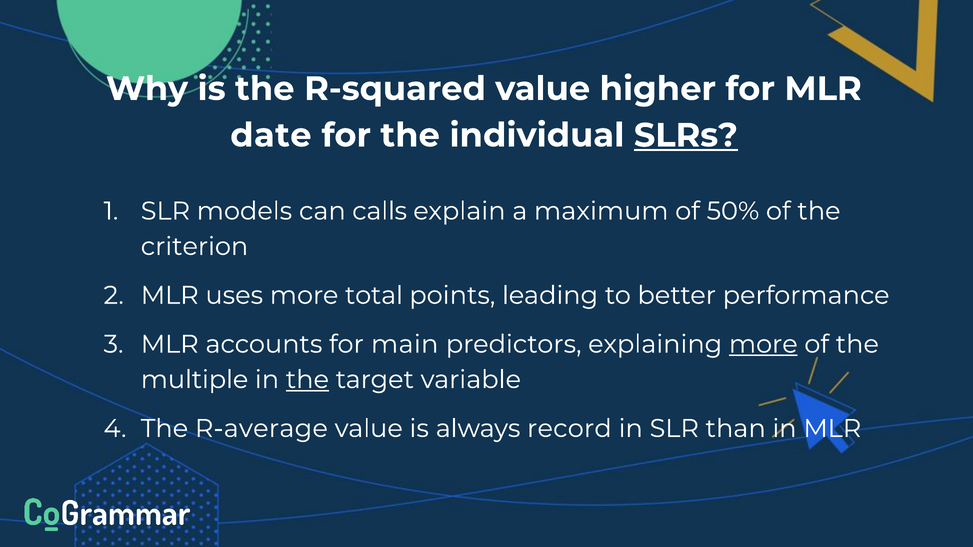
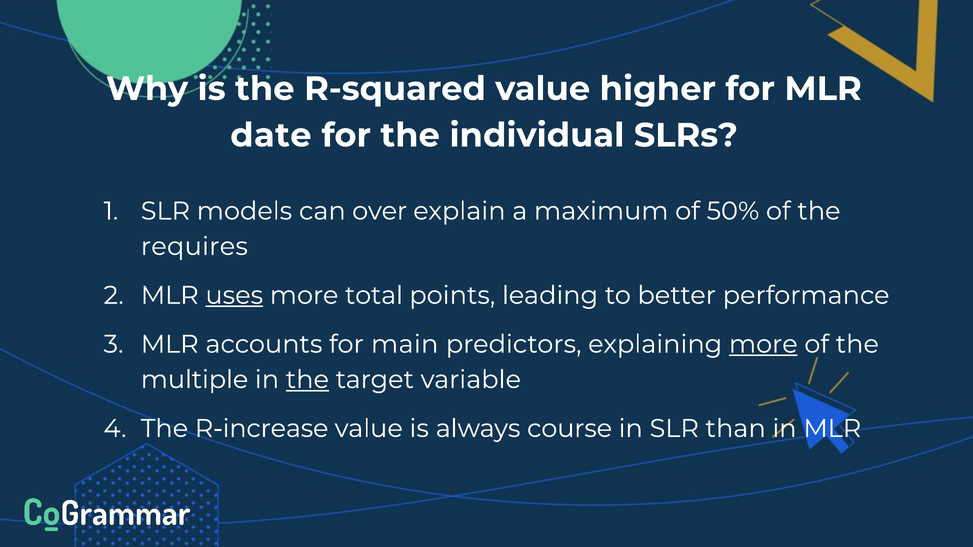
SLRs underline: present -> none
calls: calls -> over
criterion: criterion -> requires
uses underline: none -> present
R-average: R-average -> R-increase
record: record -> course
